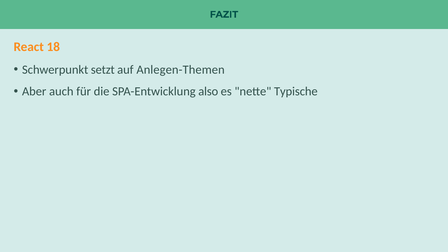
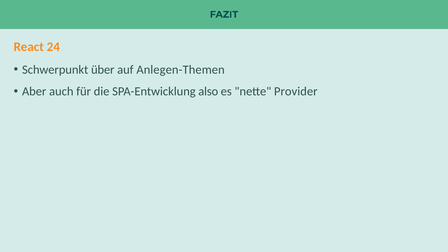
18: 18 -> 24
setzt: setzt -> über
Typische: Typische -> Provider
